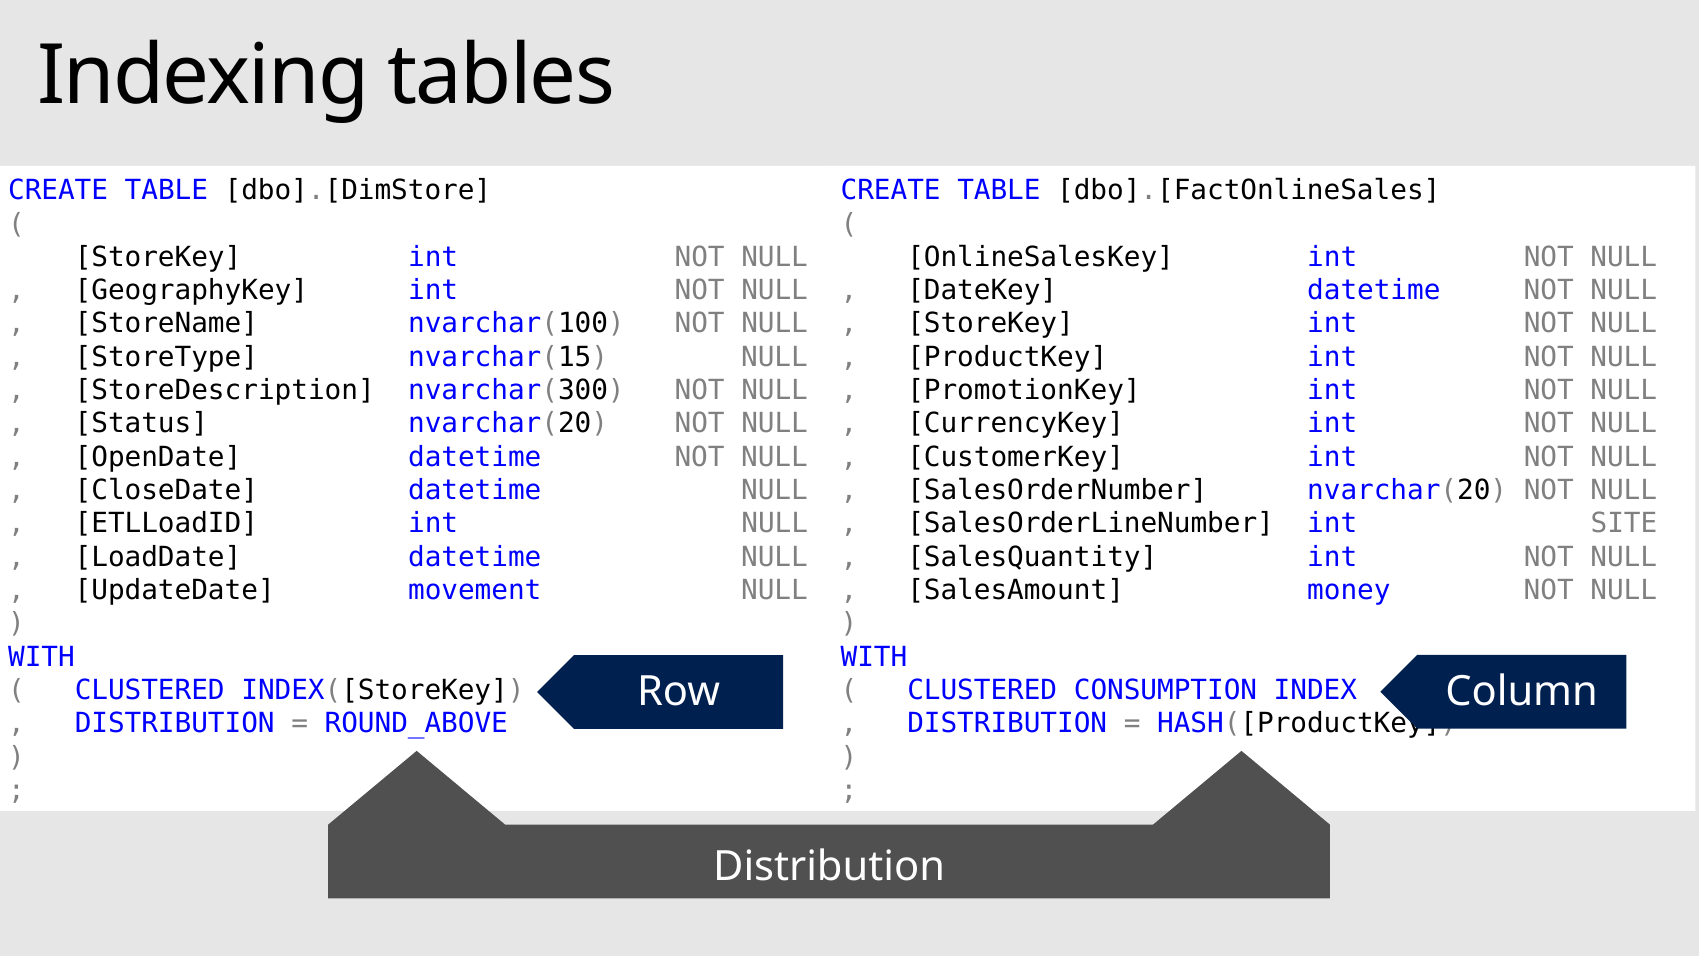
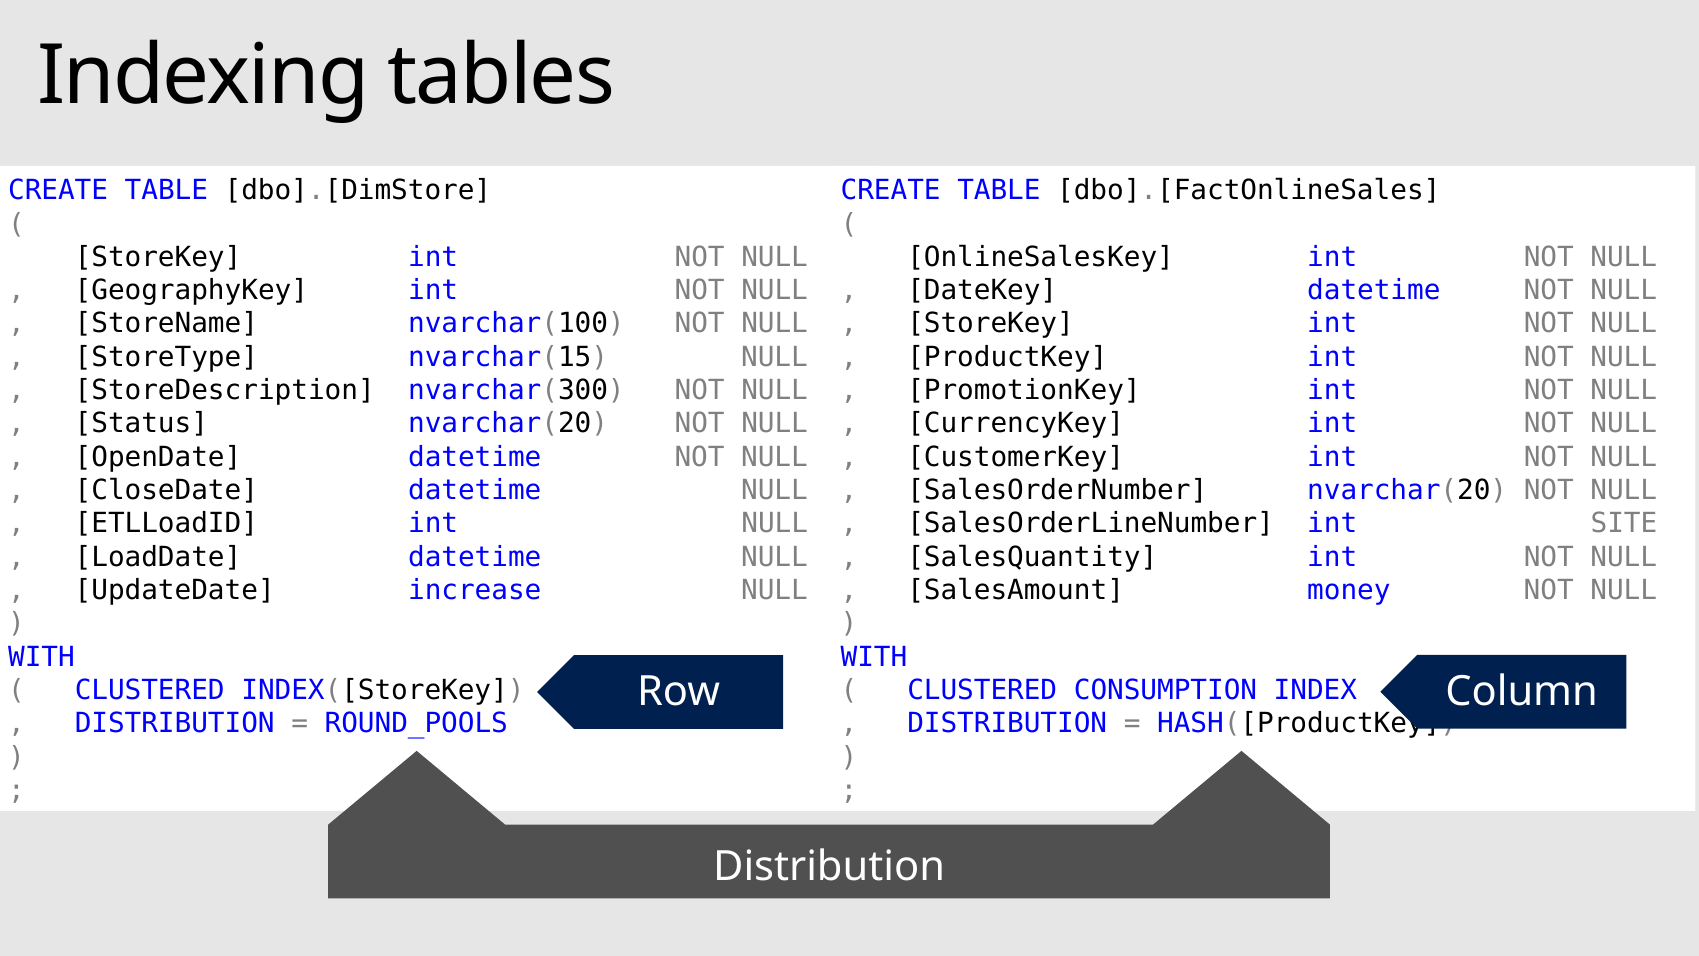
movement: movement -> increase
ROUND_ABOVE: ROUND_ABOVE -> ROUND_POOLS
